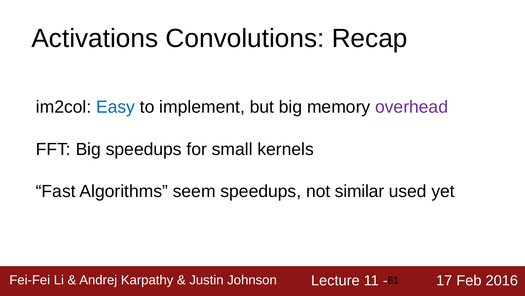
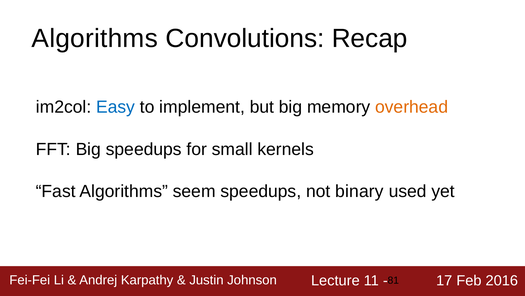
Activations at (95, 38): Activations -> Algorithms
overhead colour: purple -> orange
similar: similar -> binary
